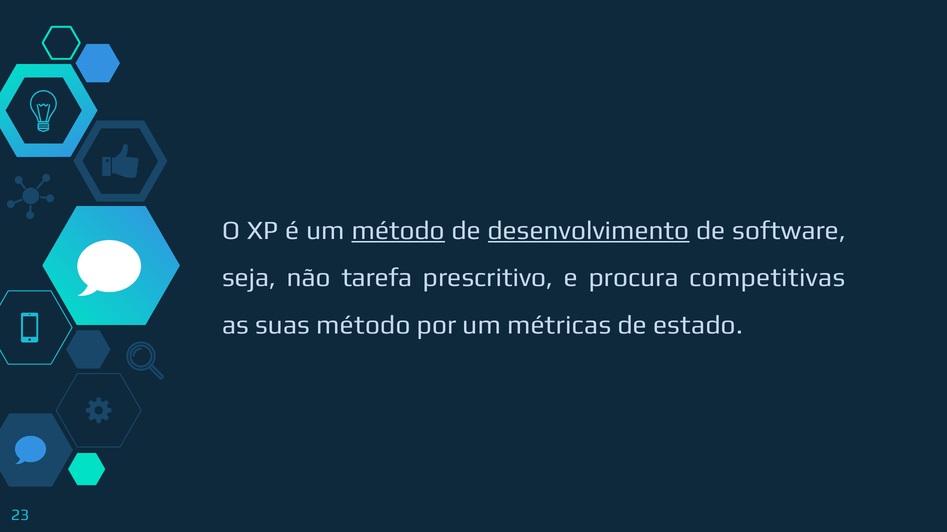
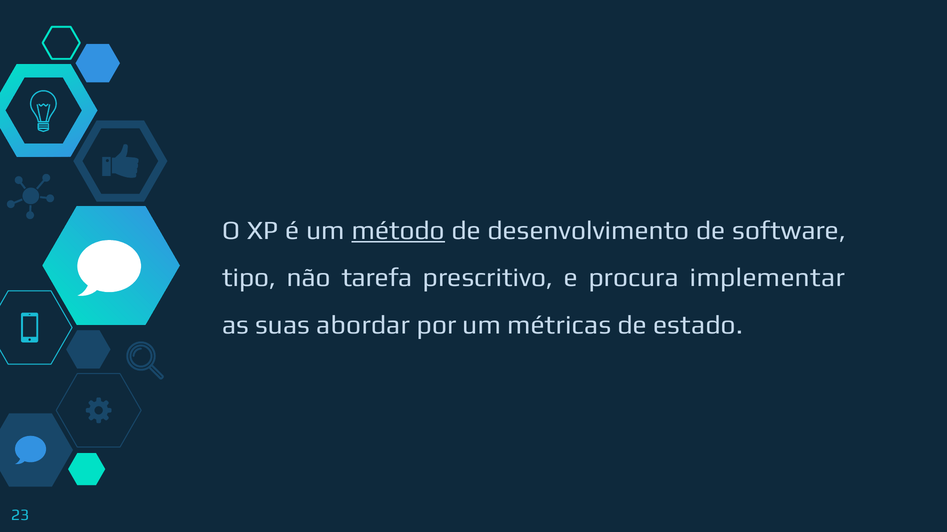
desenvolvimento underline: present -> none
seja: seja -> tipo
competitivas: competitivas -> implementar
suas método: método -> abordar
